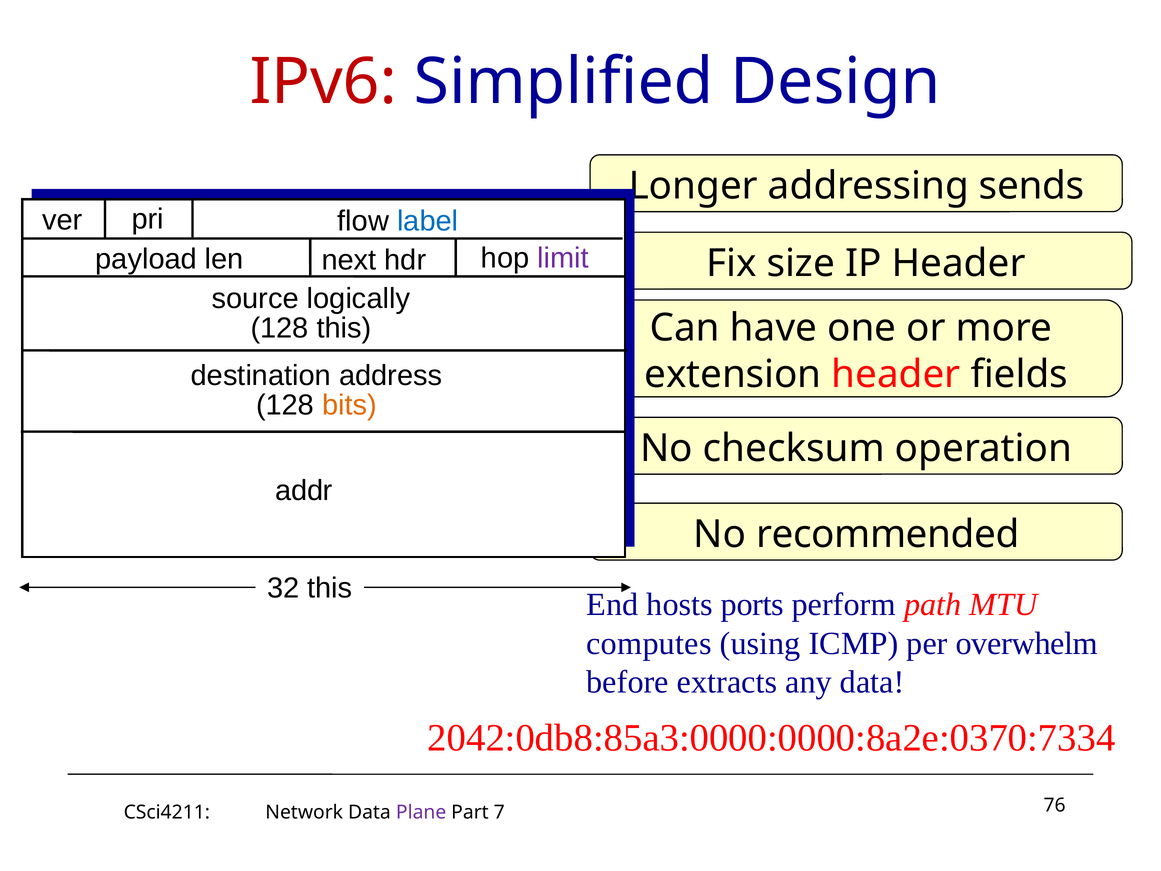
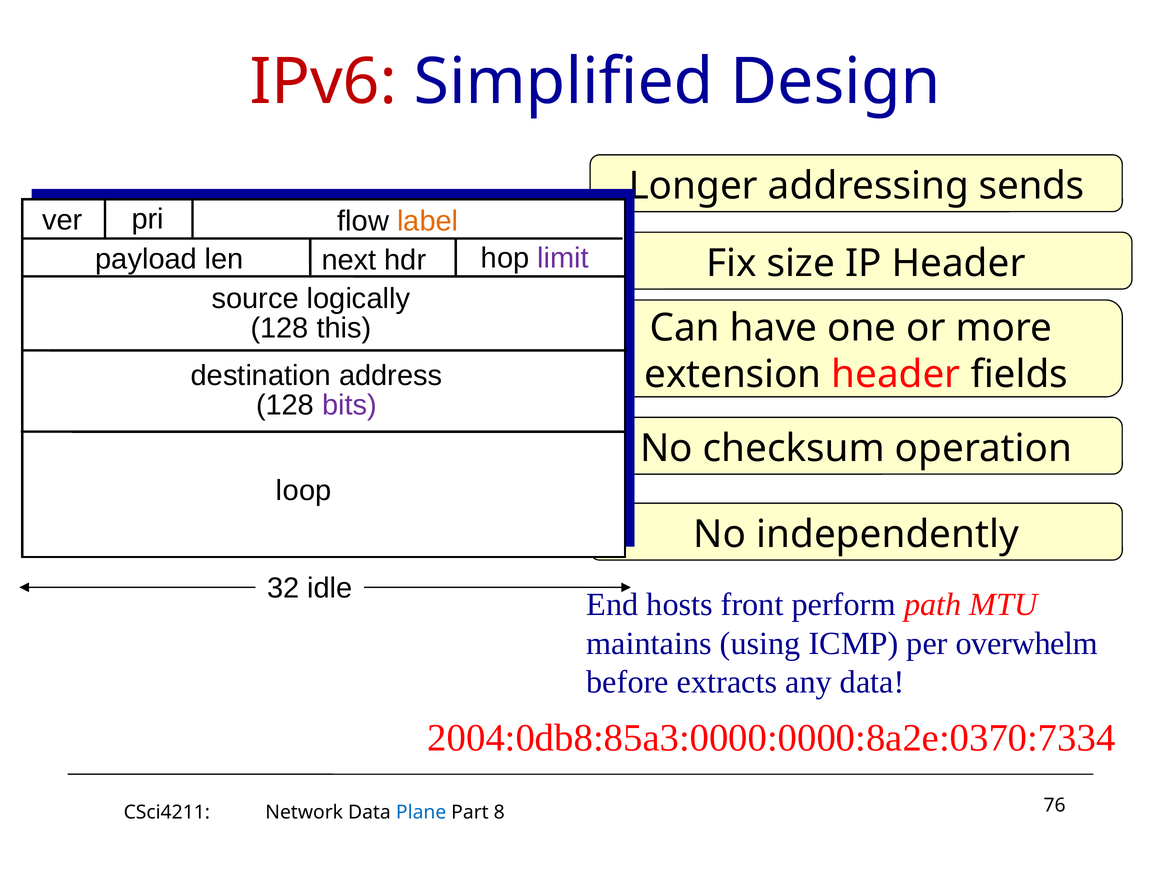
label colour: blue -> orange
bits colour: orange -> purple
addr: addr -> loop
recommended: recommended -> independently
32 this: this -> idle
ports: ports -> front
computes: computes -> maintains
2042:0db8:85a3:0000:0000:8a2e:0370:7334: 2042:0db8:85a3:0000:0000:8a2e:0370:7334 -> 2004:0db8:85a3:0000:0000:8a2e:0370:7334
Plane colour: purple -> blue
7: 7 -> 8
